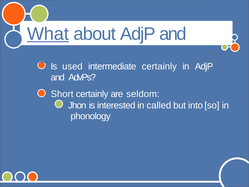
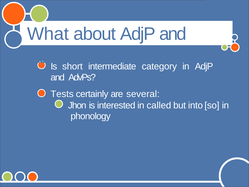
What underline: present -> none
used: used -> short
intermediate certainly: certainly -> category
Short: Short -> Tests
seldom: seldom -> several
